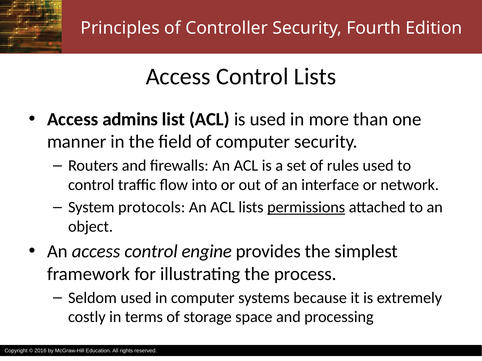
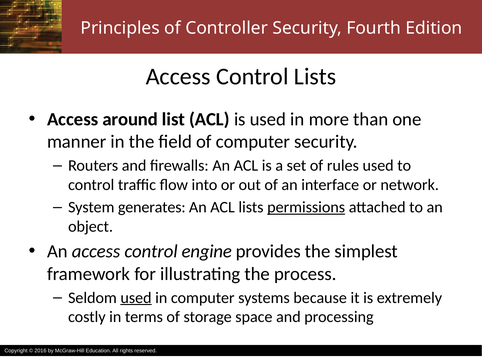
admins: admins -> around
protocols: protocols -> generates
used at (136, 298) underline: none -> present
